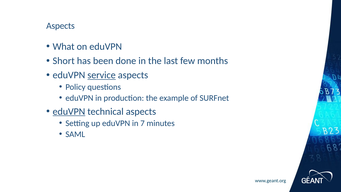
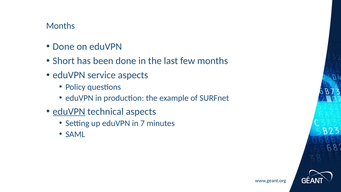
Aspects at (60, 26): Aspects -> Months
What at (64, 47): What -> Done
service underline: present -> none
